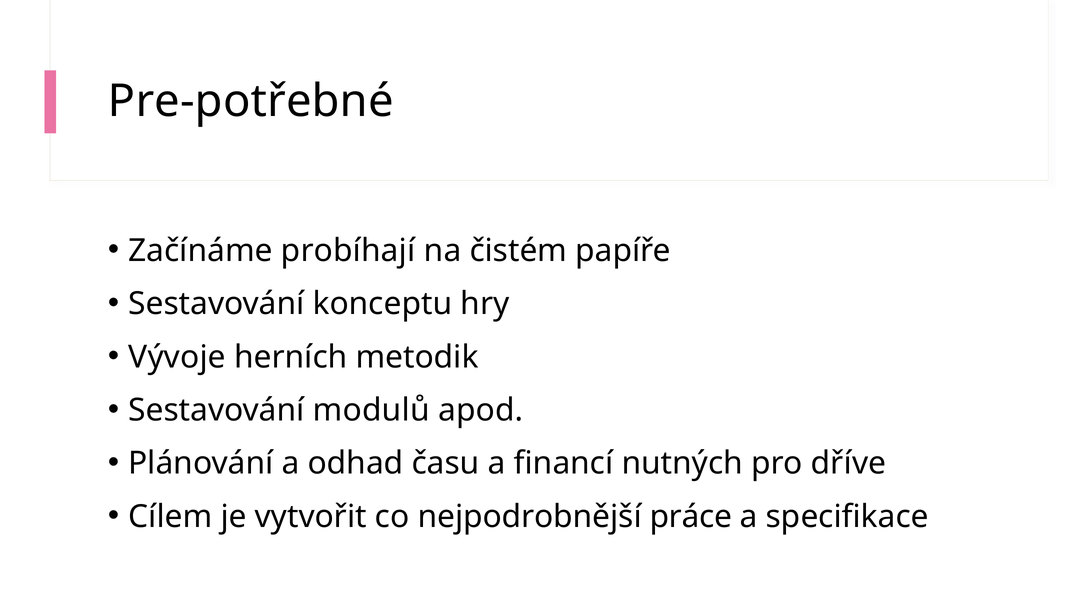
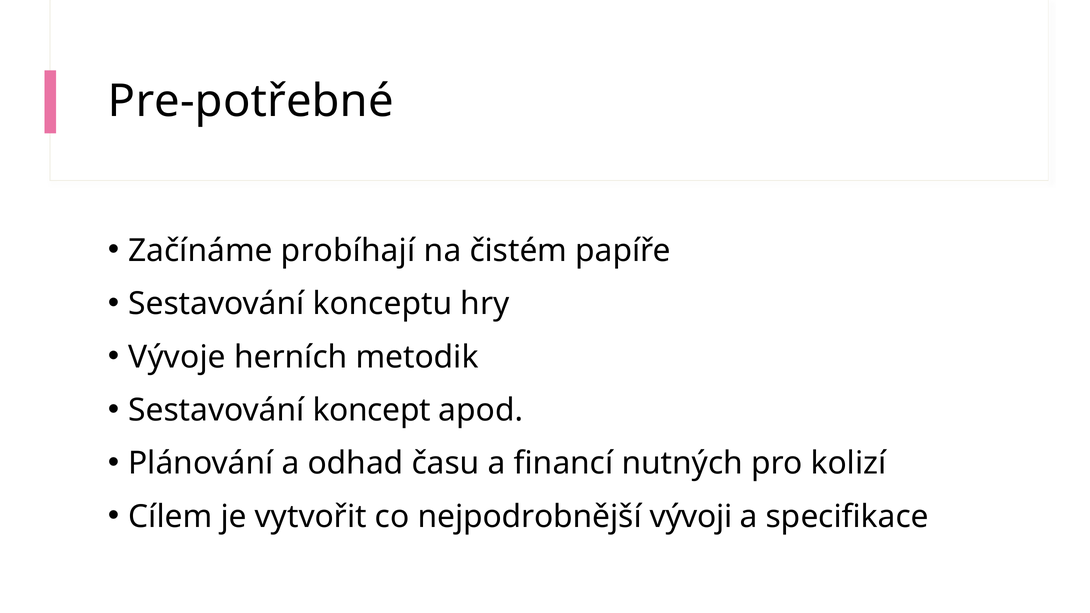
modulů: modulů -> koncept
dříve: dříve -> kolizí
práce: práce -> vývoji
